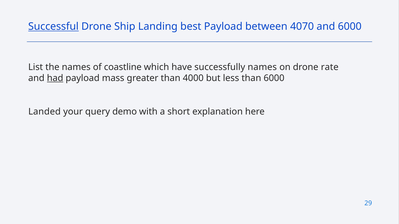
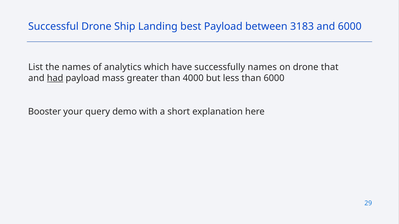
Successful underline: present -> none
4070: 4070 -> 3183
coastline: coastline -> analytics
rate: rate -> that
Landed: Landed -> Booster
